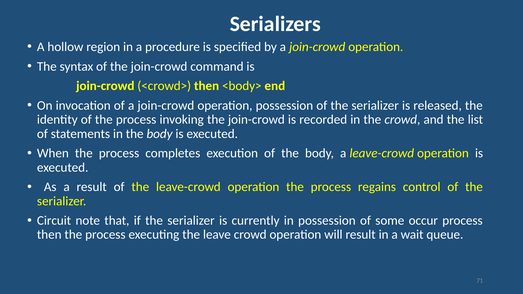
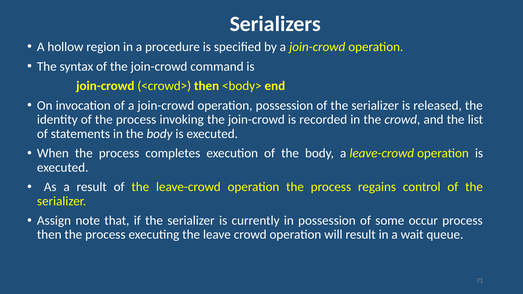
Circuit: Circuit -> Assign
